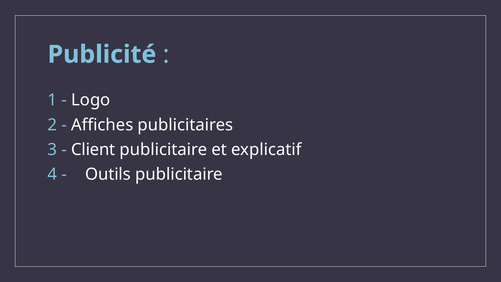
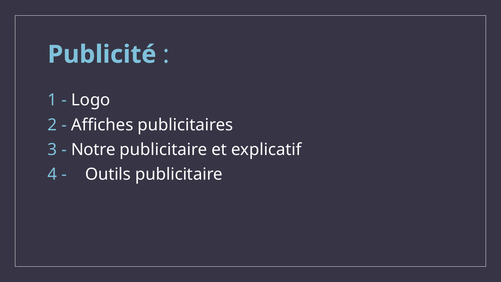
Client: Client -> Notre
